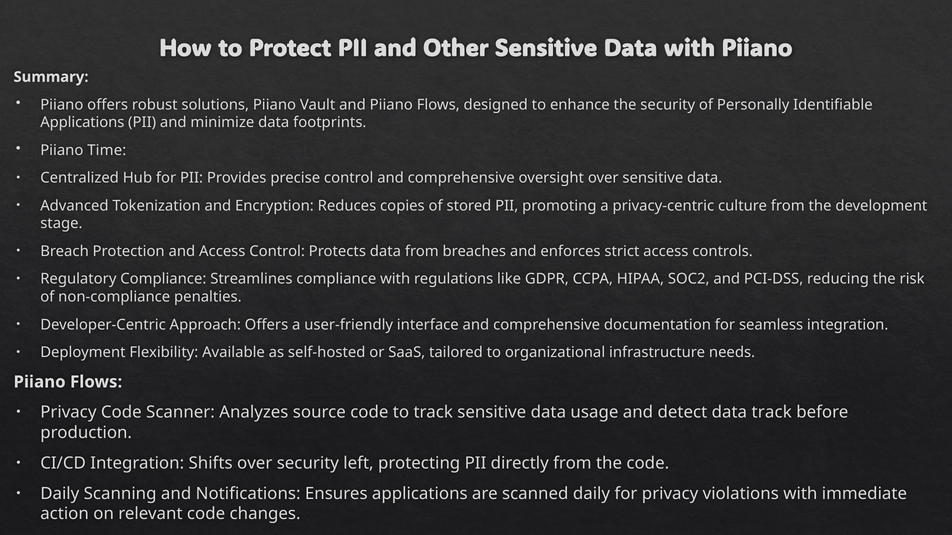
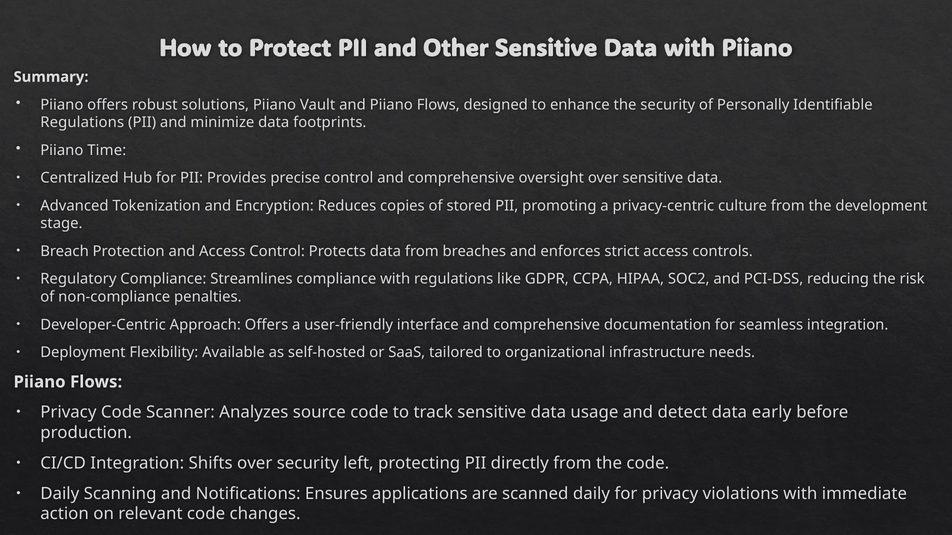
Applications at (82, 123): Applications -> Regulations
data track: track -> early
